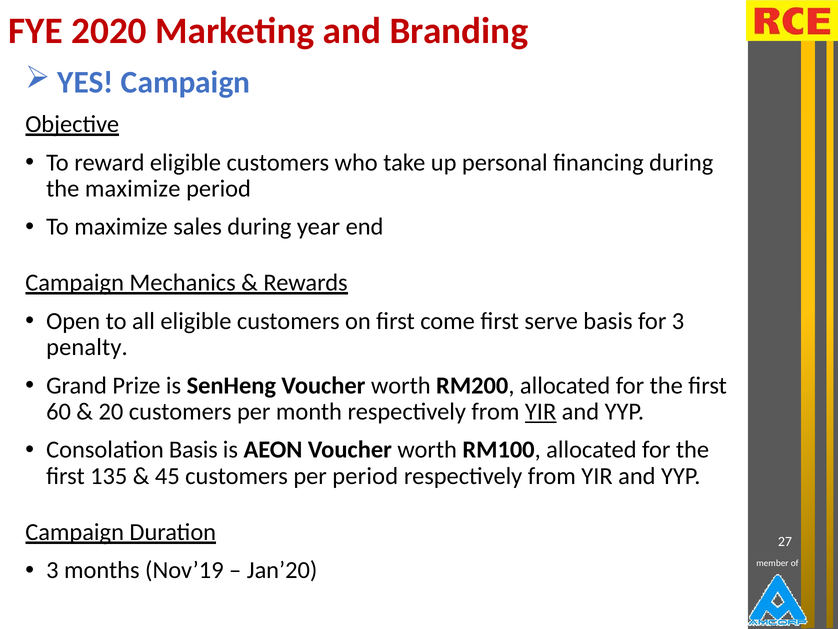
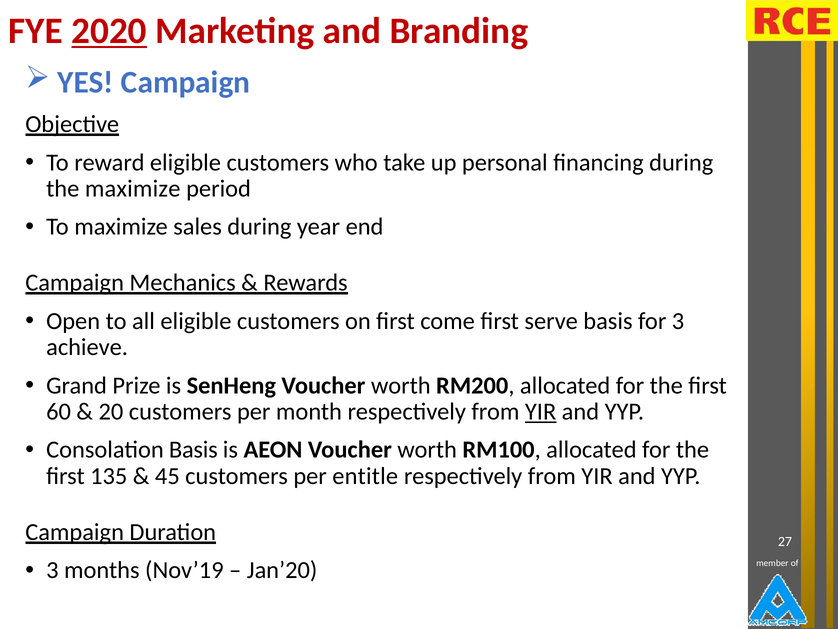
2020 underline: none -> present
penalty: penalty -> achieve
per period: period -> entitle
